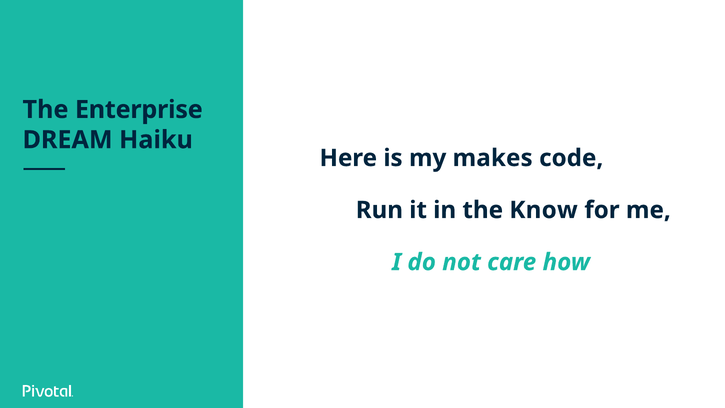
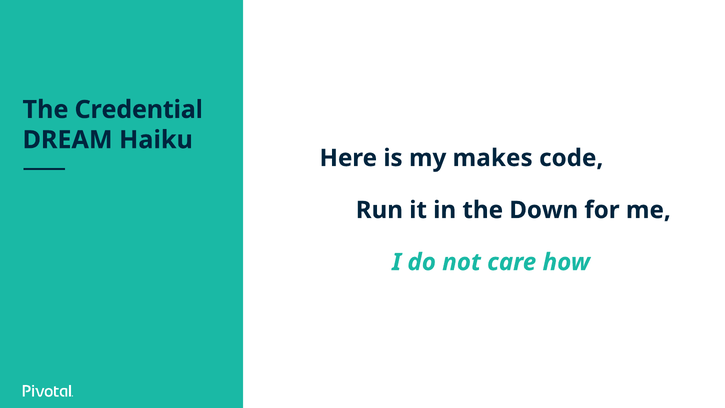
Enterprise: Enterprise -> Credential
Know: Know -> Down
